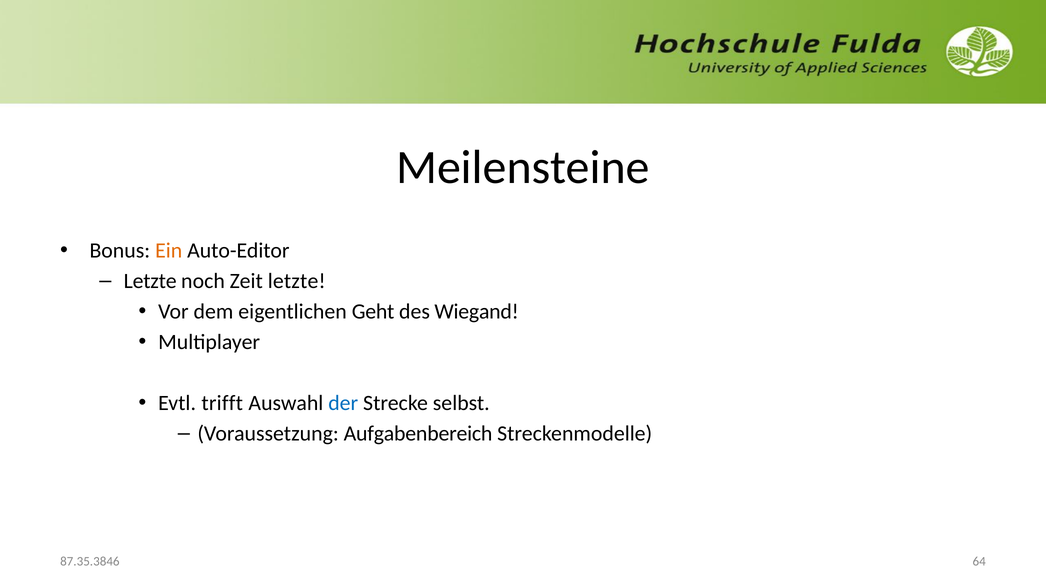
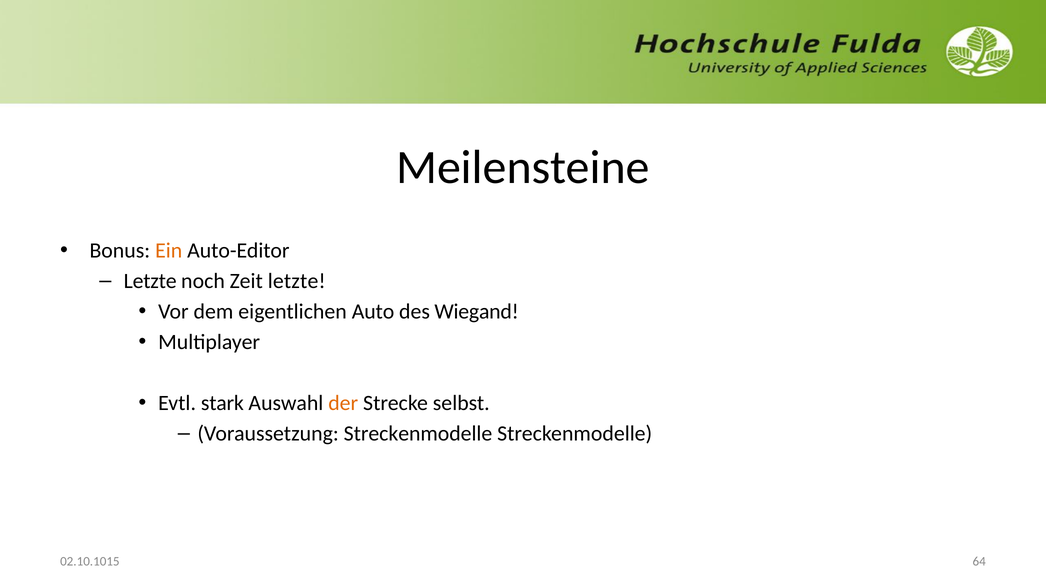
Geht: Geht -> Auto
trifft: trifft -> stark
der colour: blue -> orange
Voraussetzung Aufgabenbereich: Aufgabenbereich -> Streckenmodelle
87.35.3846: 87.35.3846 -> 02.10.1015
